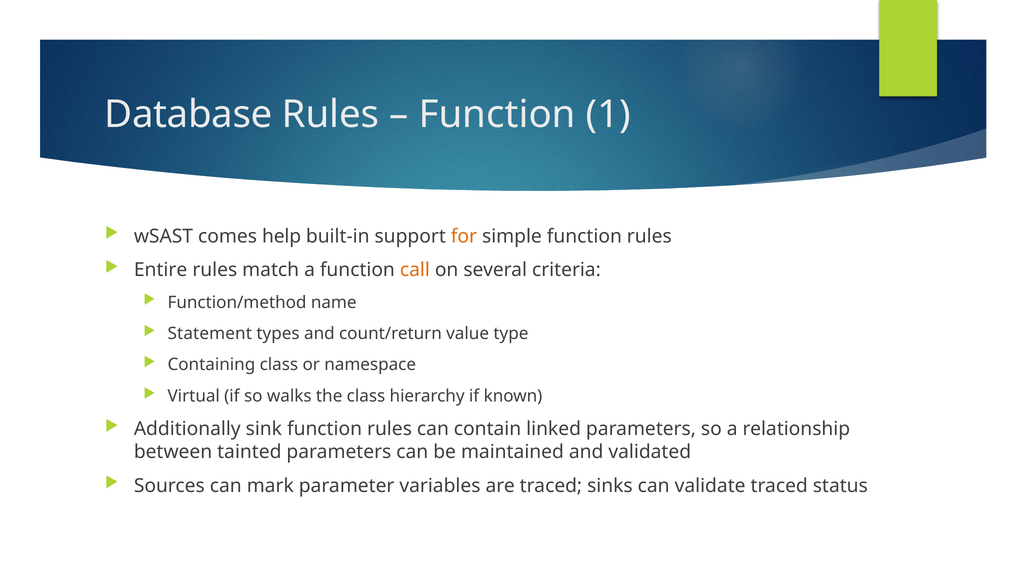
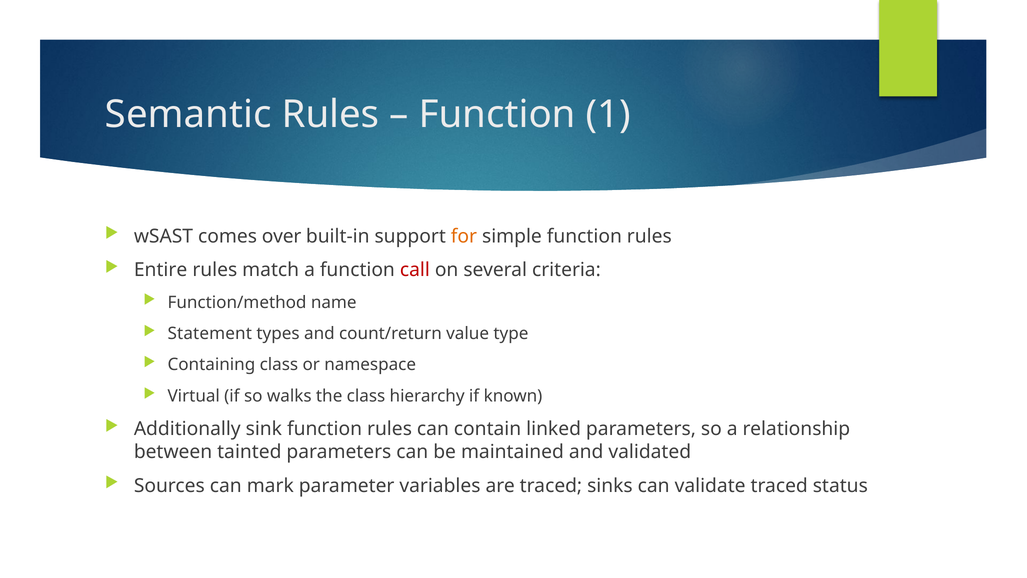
Database: Database -> Semantic
help: help -> over
call colour: orange -> red
